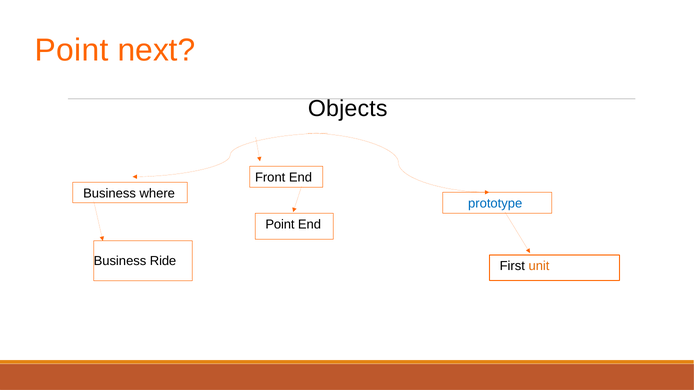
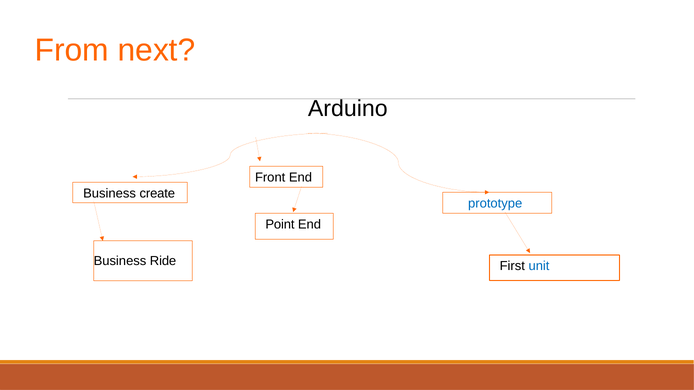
Point at (72, 50): Point -> From
Objects: Objects -> Arduino
where: where -> create
unit colour: orange -> blue
